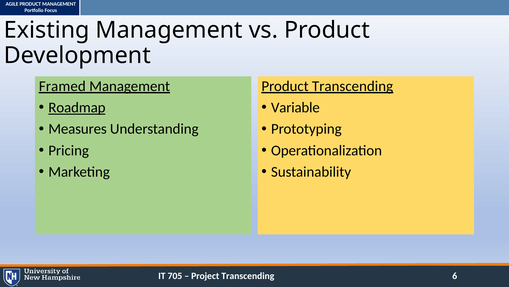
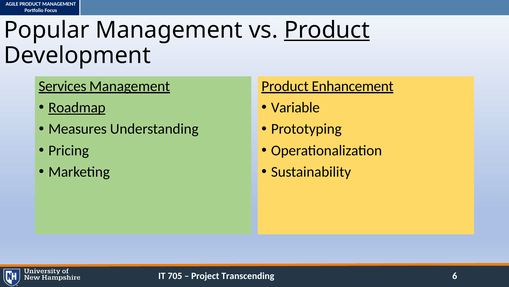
Existing: Existing -> Popular
Product at (327, 30) underline: none -> present
Framed: Framed -> Services
Product Transcending: Transcending -> Enhancement
